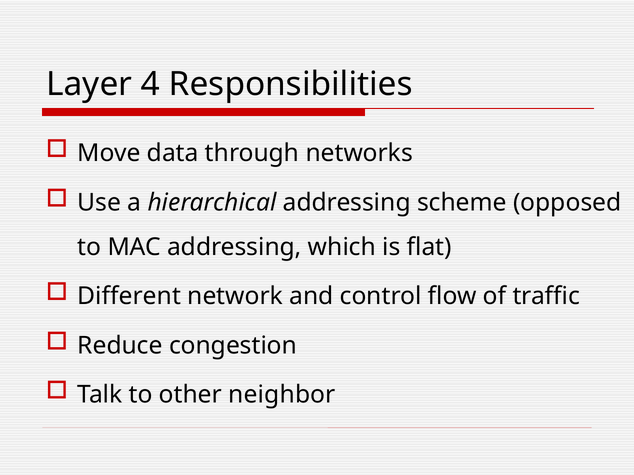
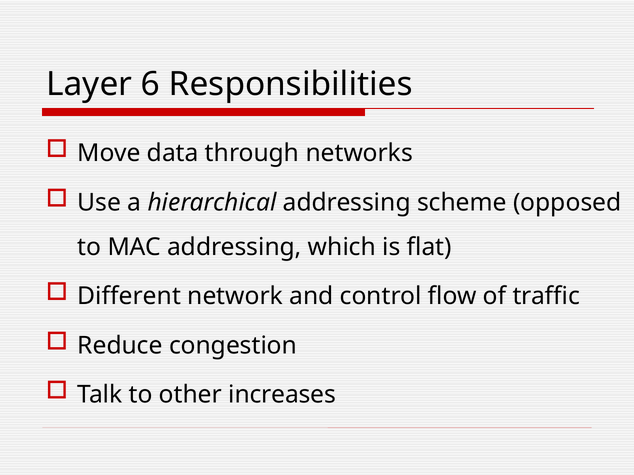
4: 4 -> 6
neighbor: neighbor -> increases
